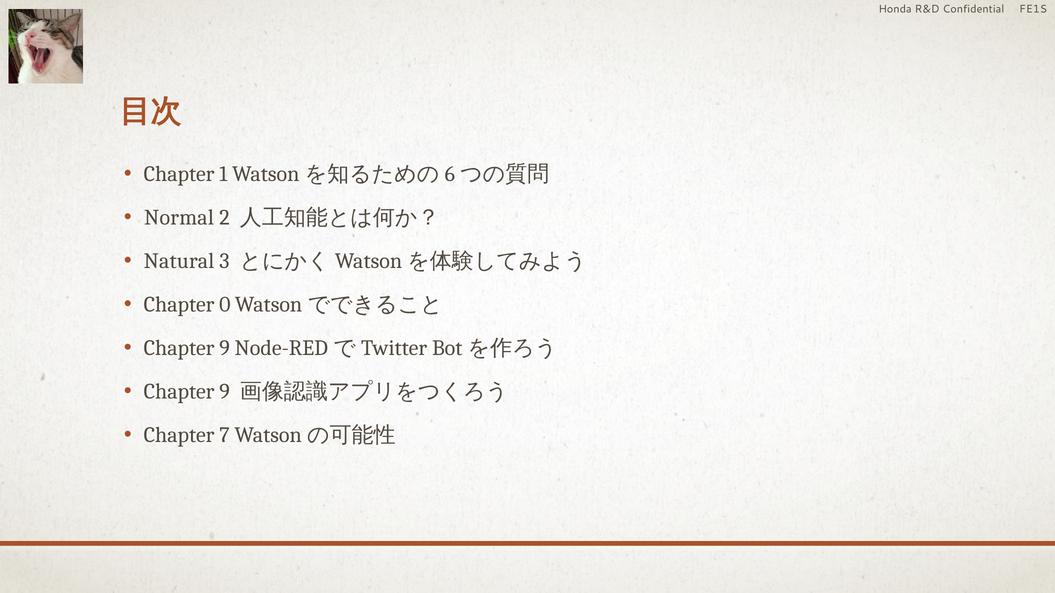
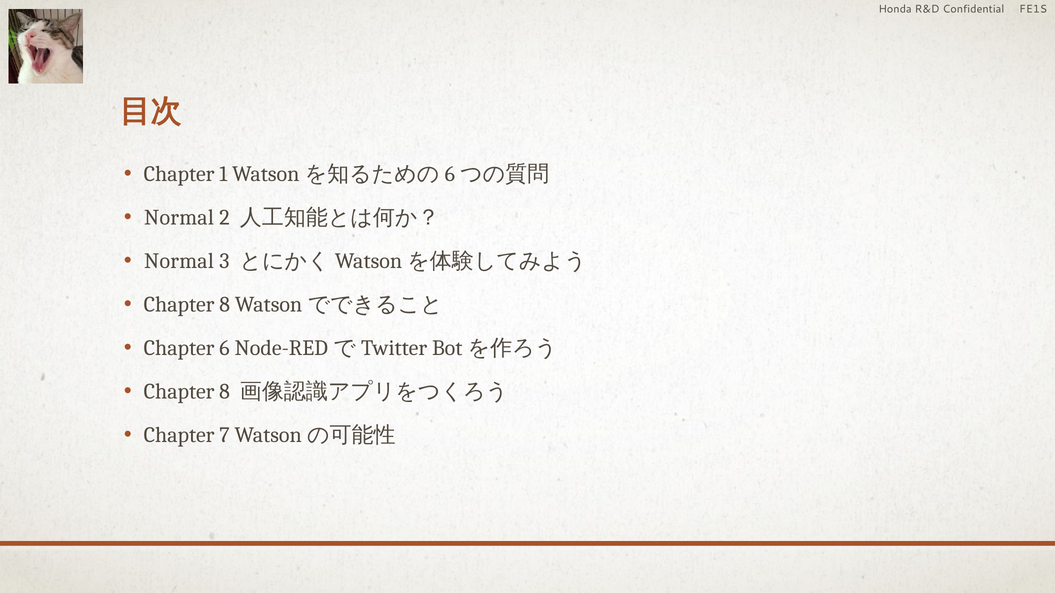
Natural at (179, 261): Natural -> Normal
0 at (225, 305): 0 -> 8
9 at (225, 348): 9 -> 6
9 at (225, 392): 9 -> 8
